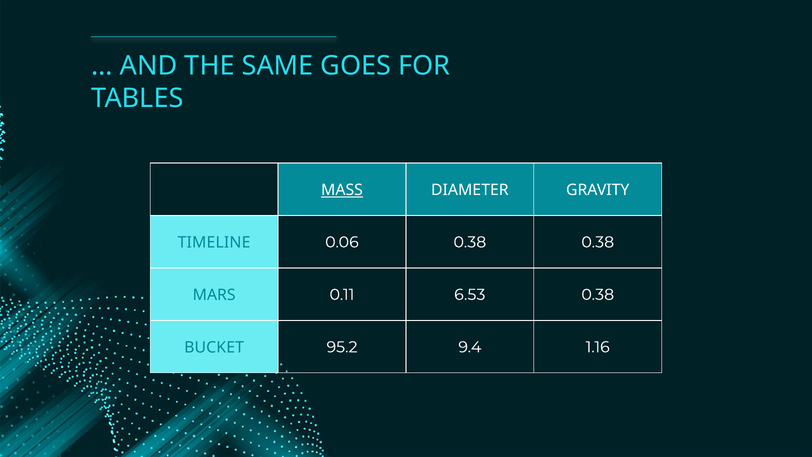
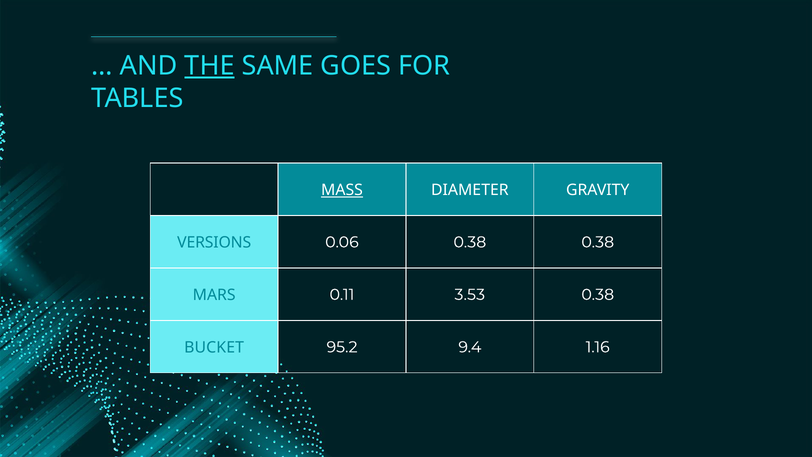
THE underline: none -> present
TIMELINE: TIMELINE -> VERSIONS
6.53: 6.53 -> 3.53
